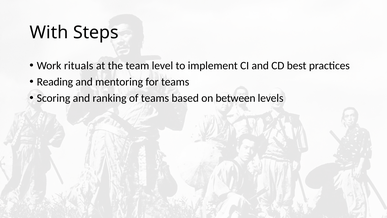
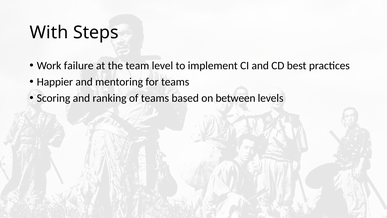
rituals: rituals -> failure
Reading: Reading -> Happier
